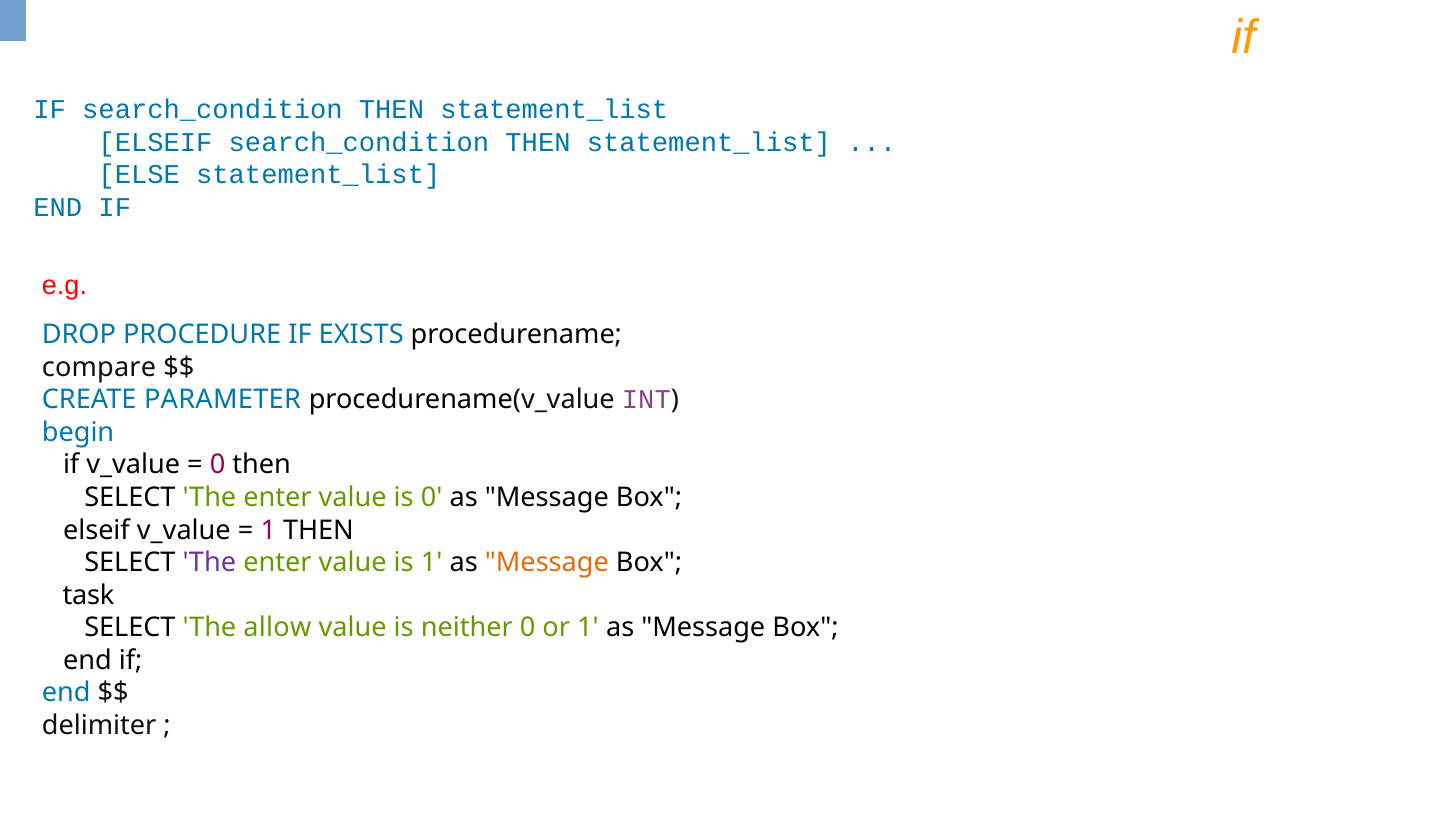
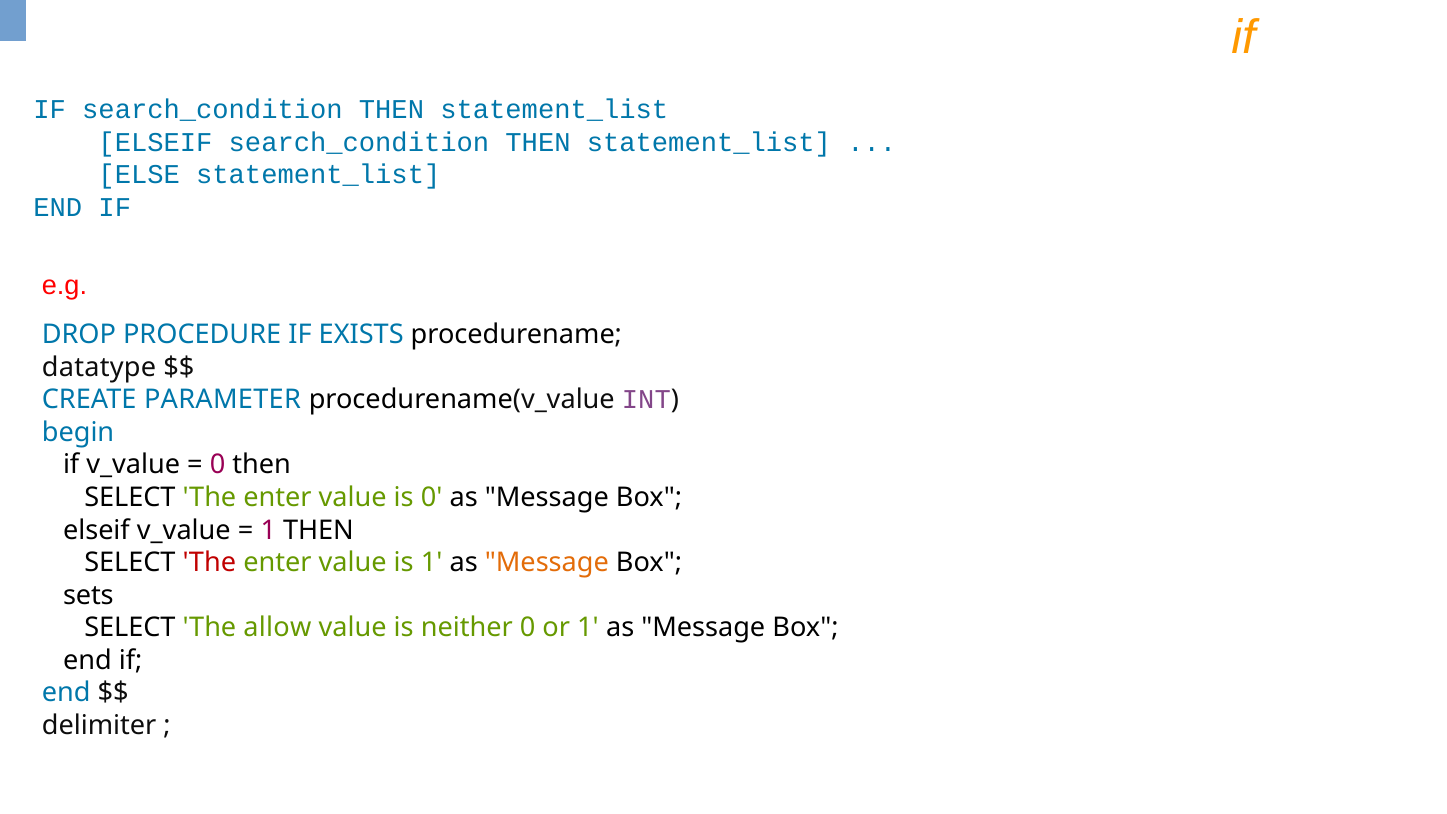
compare: compare -> datatype
The at (209, 563) colour: purple -> red
task: task -> sets
